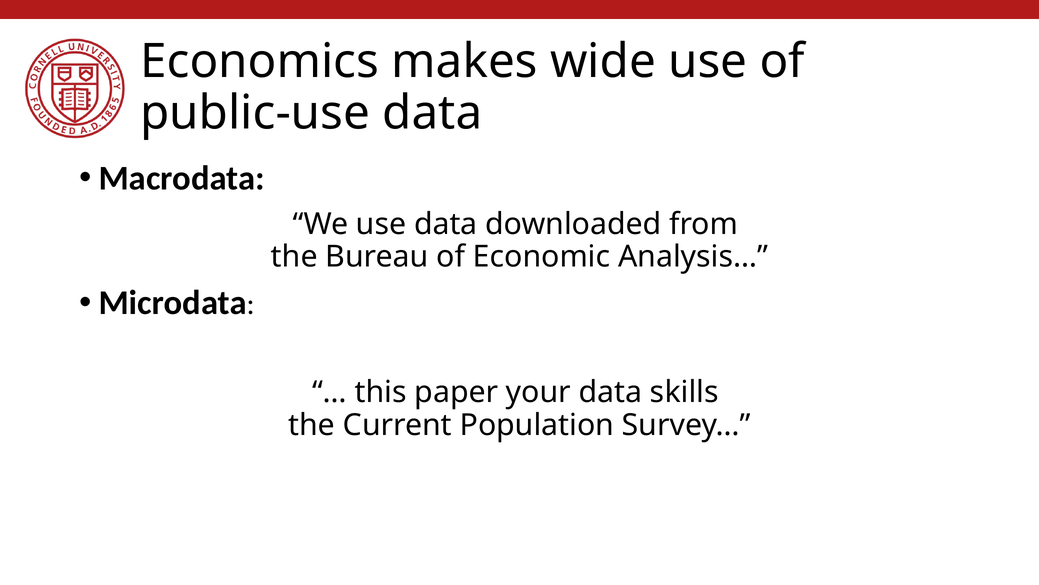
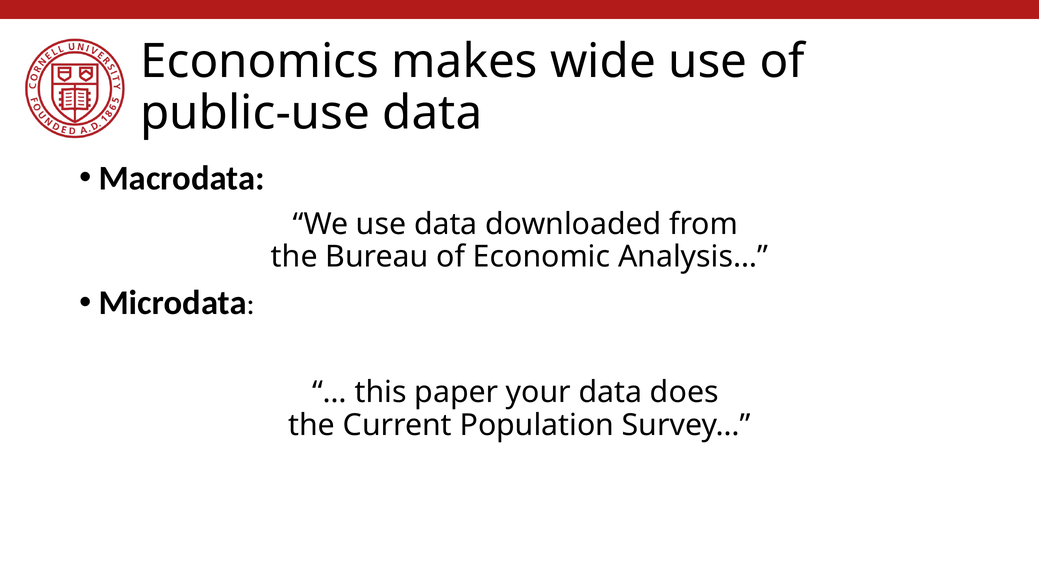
skills: skills -> does
